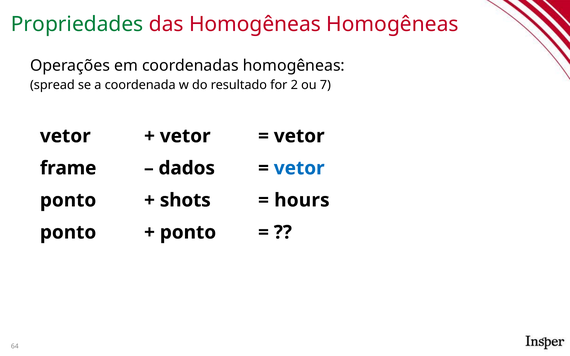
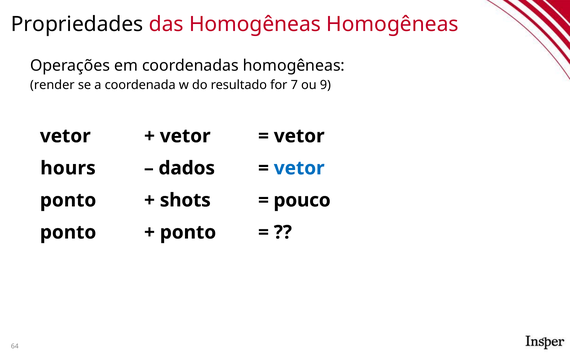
Propriedades colour: green -> black
spread: spread -> render
2: 2 -> 7
7: 7 -> 9
frame: frame -> hours
hours: hours -> pouco
